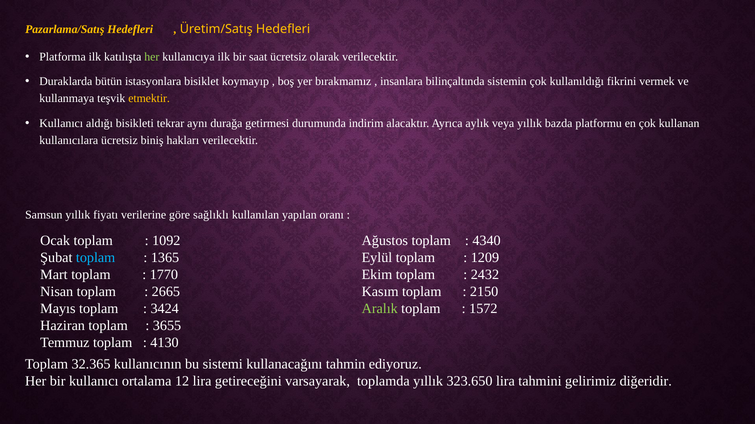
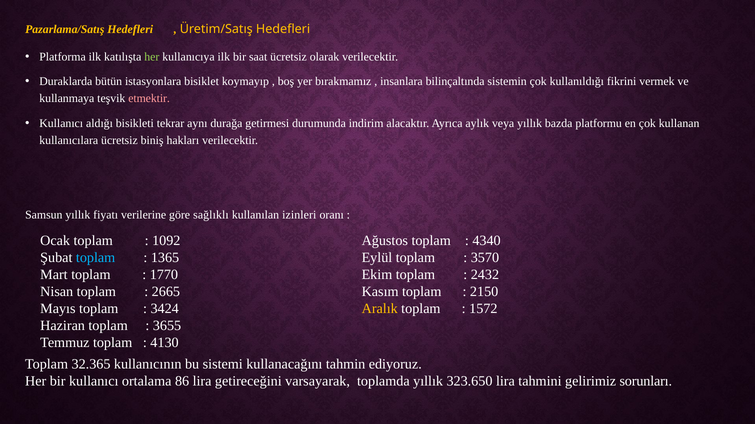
etmektir colour: yellow -> pink
yapılan: yapılan -> izinleri
1209: 1209 -> 3570
Aralık colour: light green -> yellow
12: 12 -> 86
diğeridir: diğeridir -> sorunları
